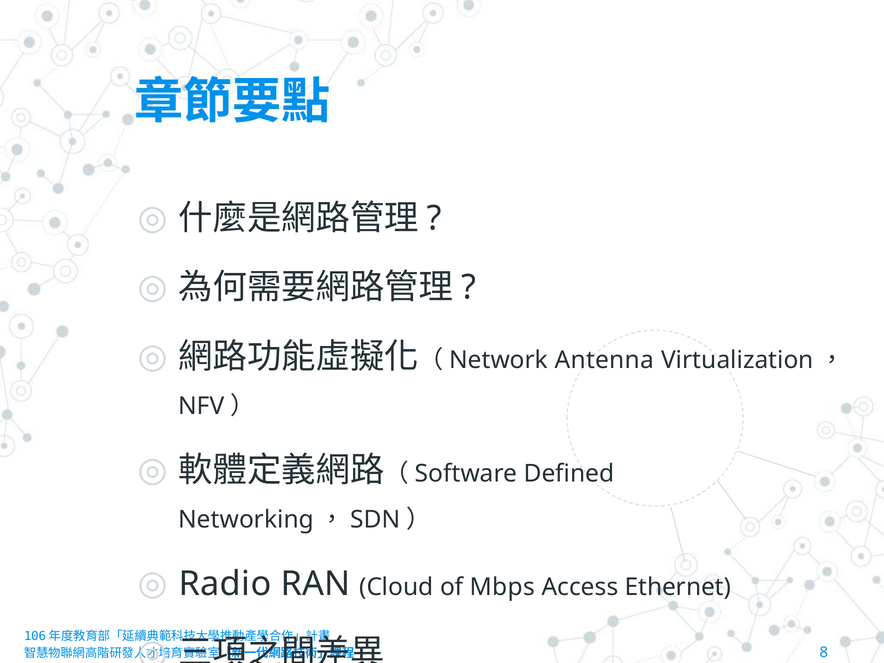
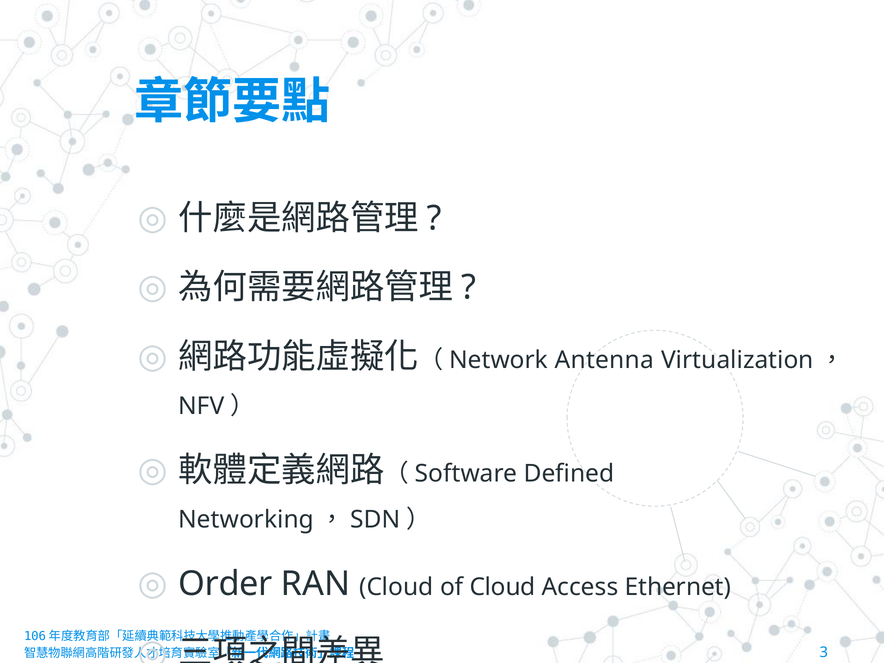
Radio: Radio -> Order
of Mbps: Mbps -> Cloud
8: 8 -> 3
